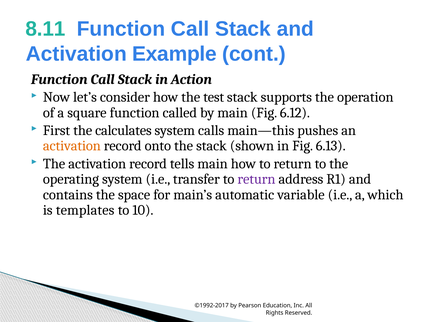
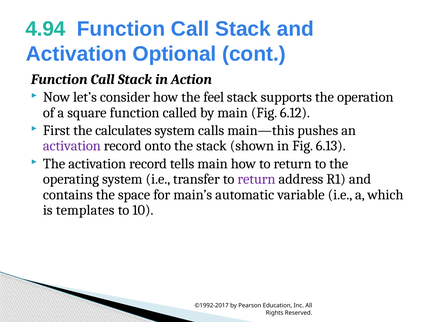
8.11: 8.11 -> 4.94
Example: Example -> Optional
test: test -> feel
activation at (72, 146) colour: orange -> purple
